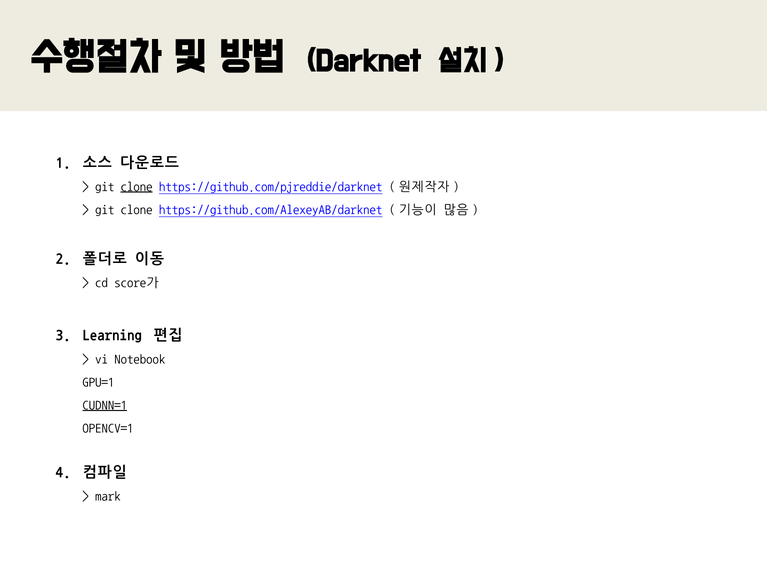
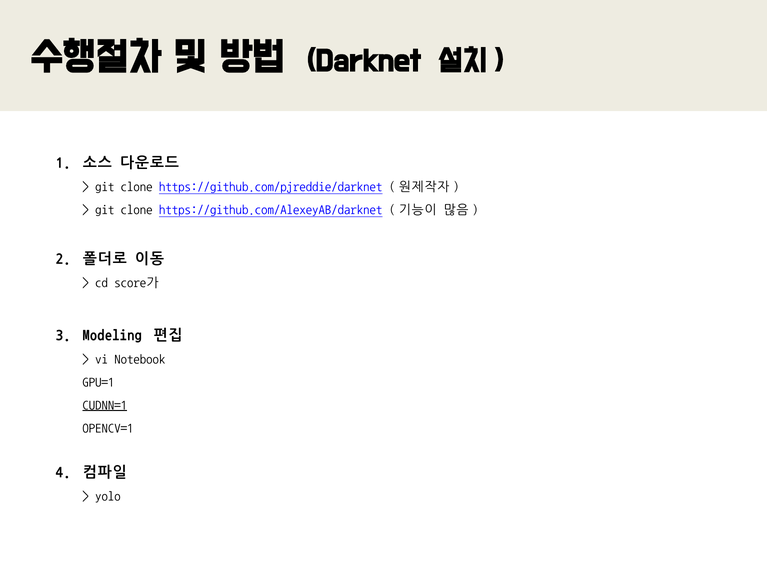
clone at (137, 187) underline: present -> none
Learning: Learning -> Modeling
mark: mark -> yolo
